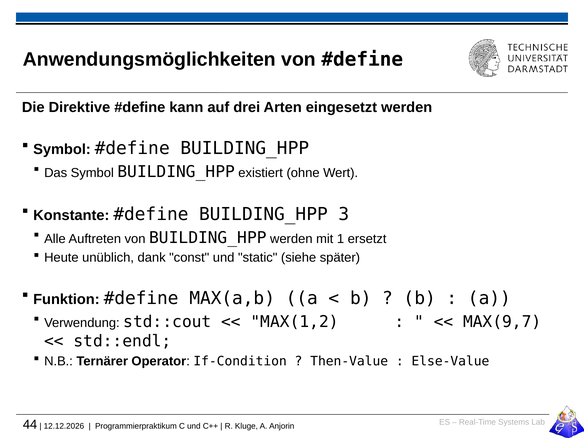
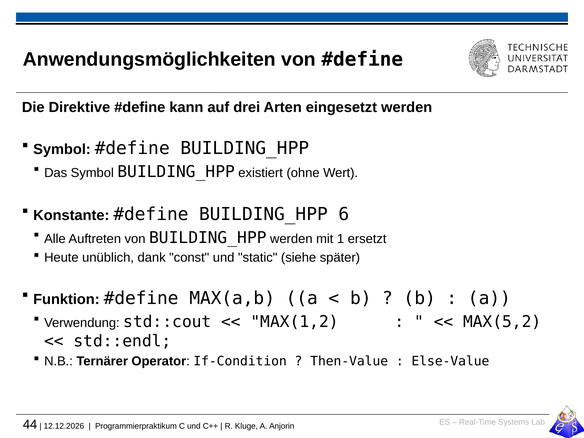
3: 3 -> 6
MAX(9,7: MAX(9,7 -> MAX(5,2
